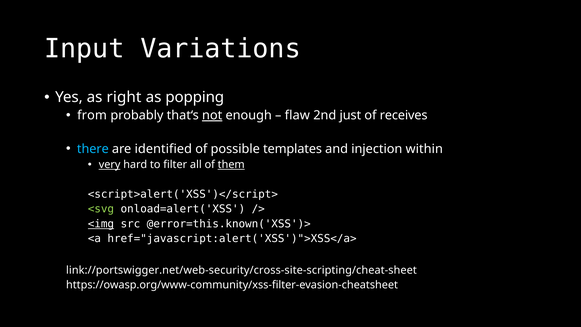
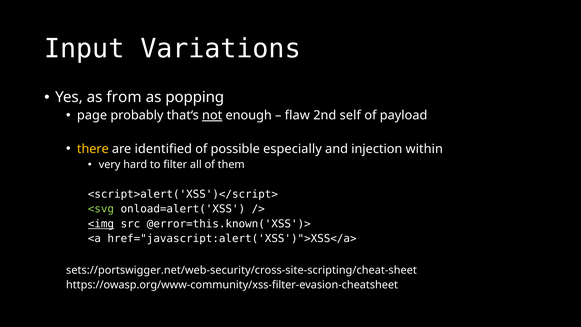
right: right -> from
from: from -> page
just: just -> self
receives: receives -> payload
there colour: light blue -> yellow
templates: templates -> especially
very underline: present -> none
them underline: present -> none
link://portswigger.net/web-security/cross-site-scripting/cheat-sheet: link://portswigger.net/web-security/cross-site-scripting/cheat-sheet -> sets://portswigger.net/web-security/cross-site-scripting/cheat-sheet
